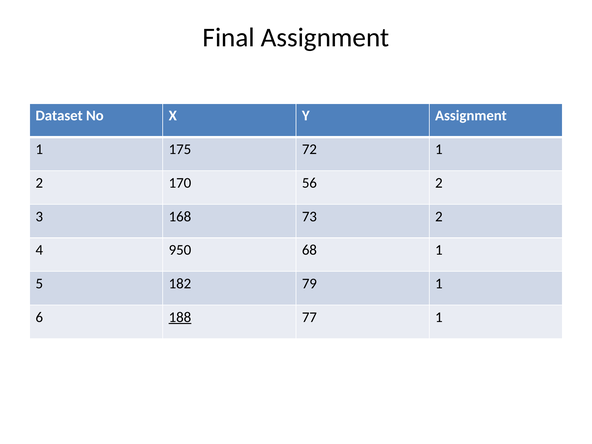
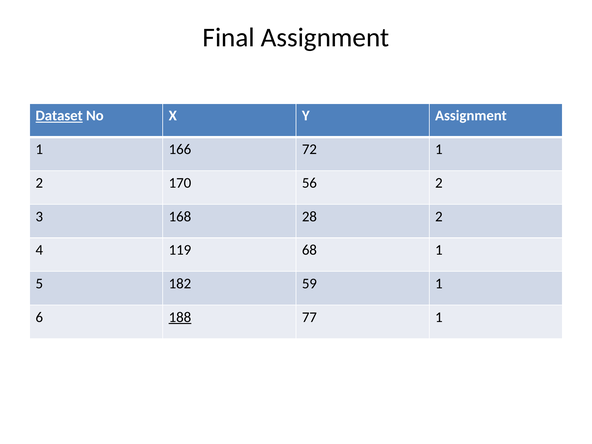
Dataset underline: none -> present
175: 175 -> 166
73: 73 -> 28
950: 950 -> 119
79: 79 -> 59
